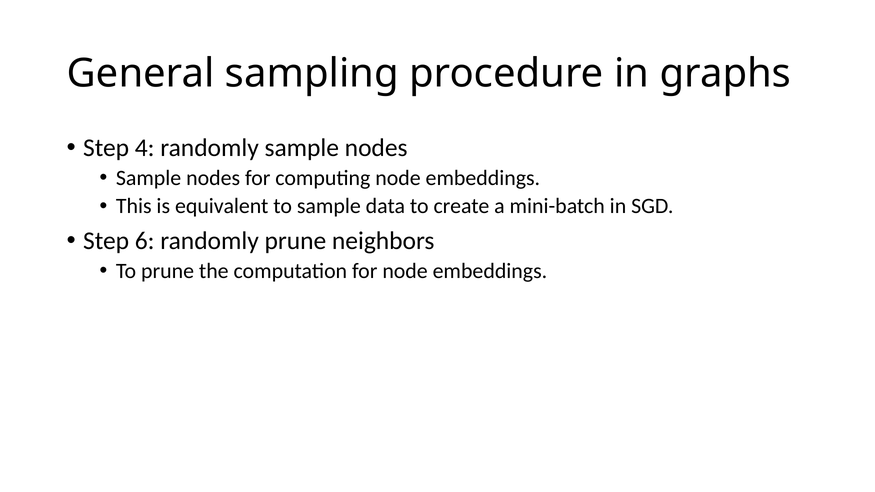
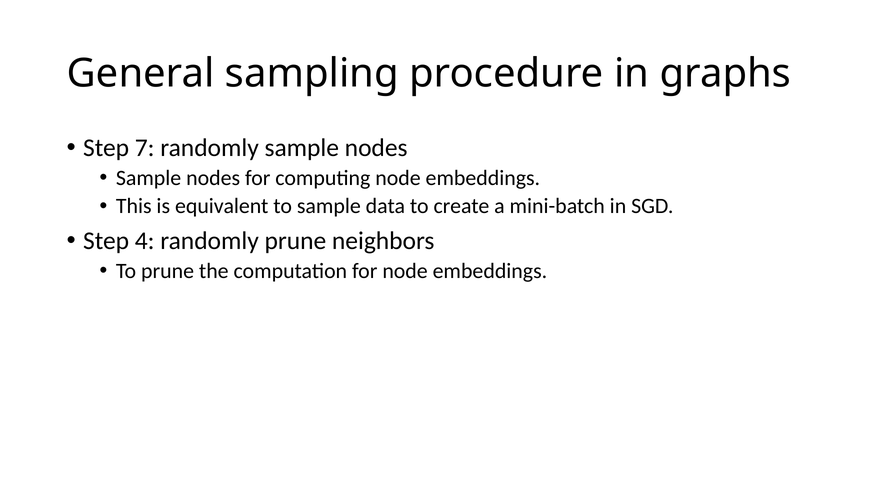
4: 4 -> 7
6: 6 -> 4
